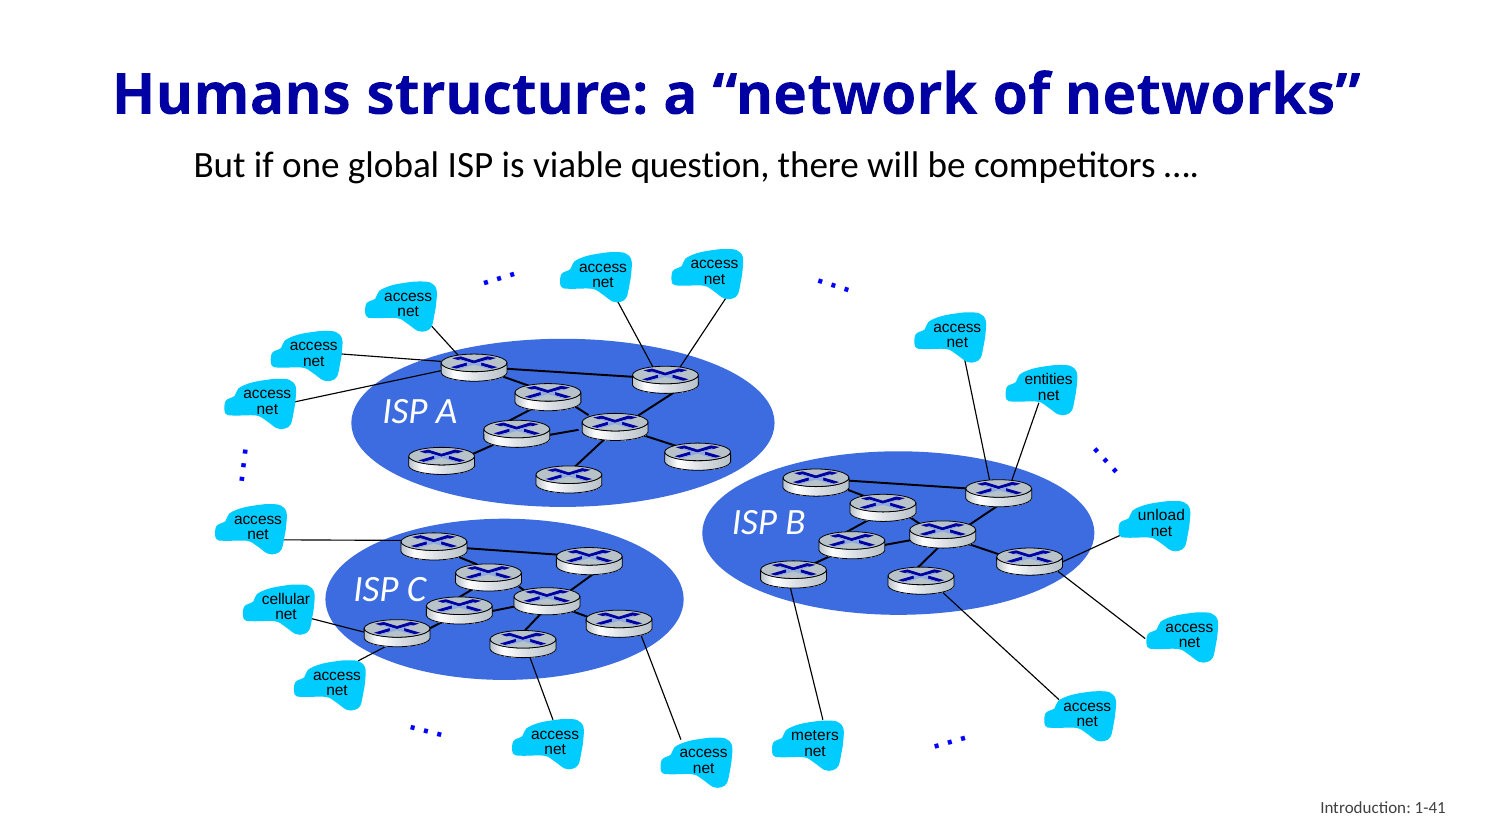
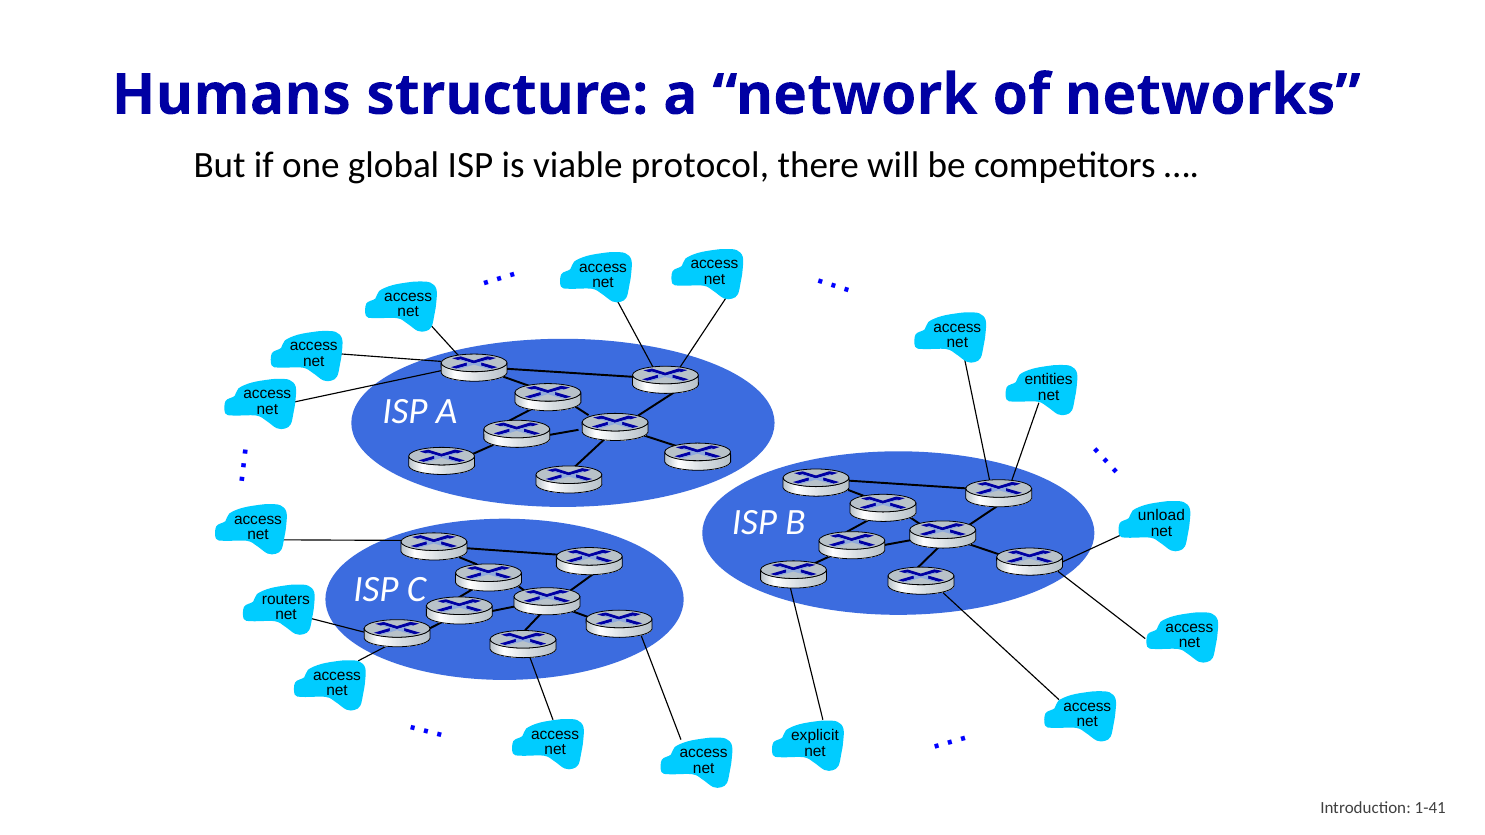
question: question -> protocol
cellular: cellular -> routers
meters: meters -> explicit
